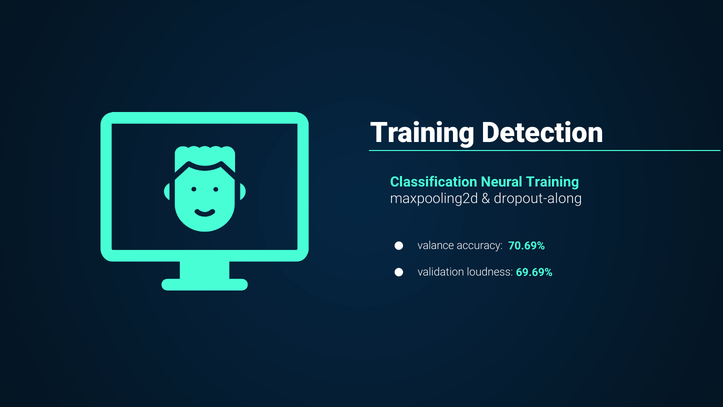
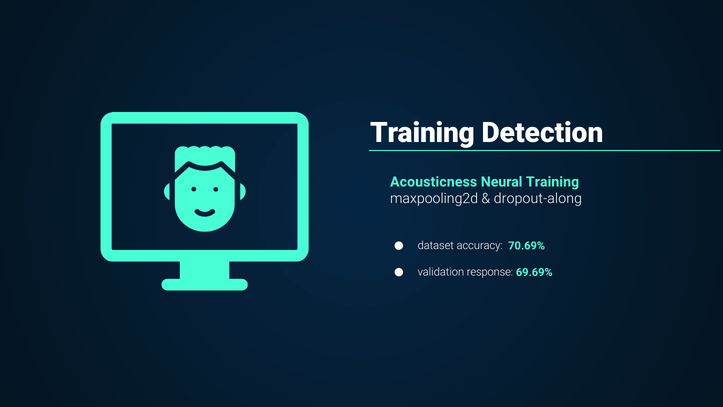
Classification: Classification -> Acousticness
valance: valance -> dataset
loudness: loudness -> response
